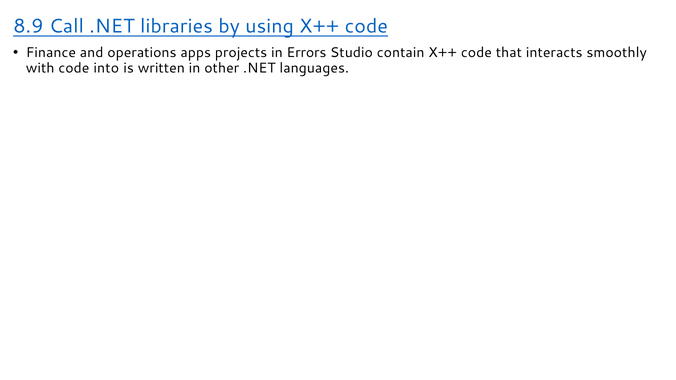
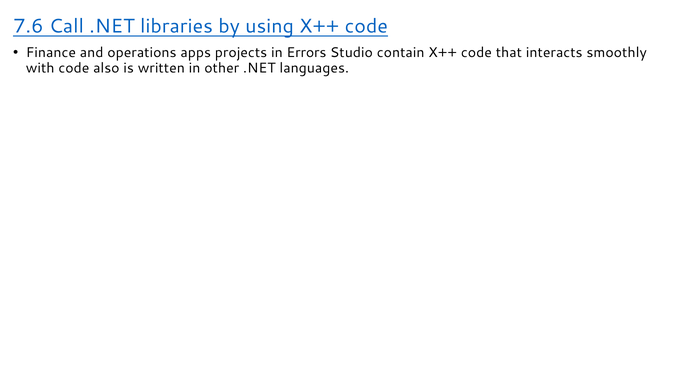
8.9: 8.9 -> 7.6
into: into -> also
